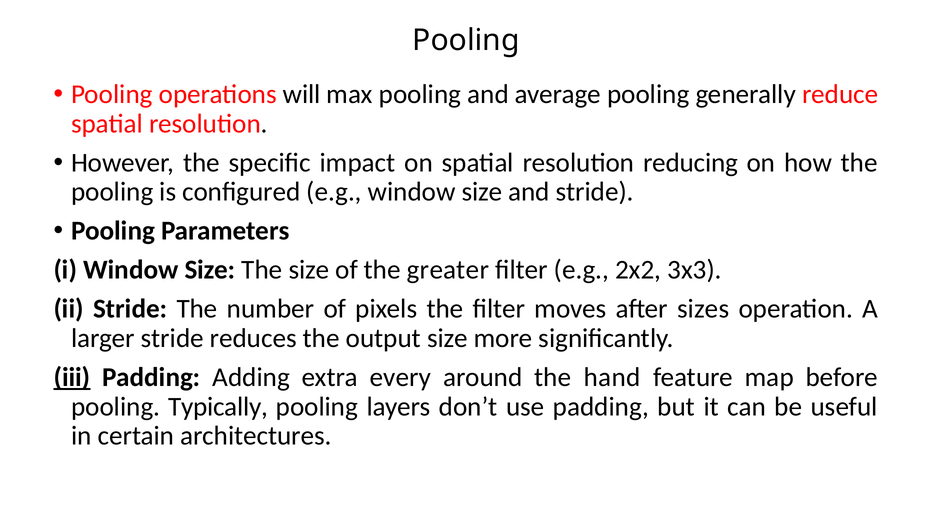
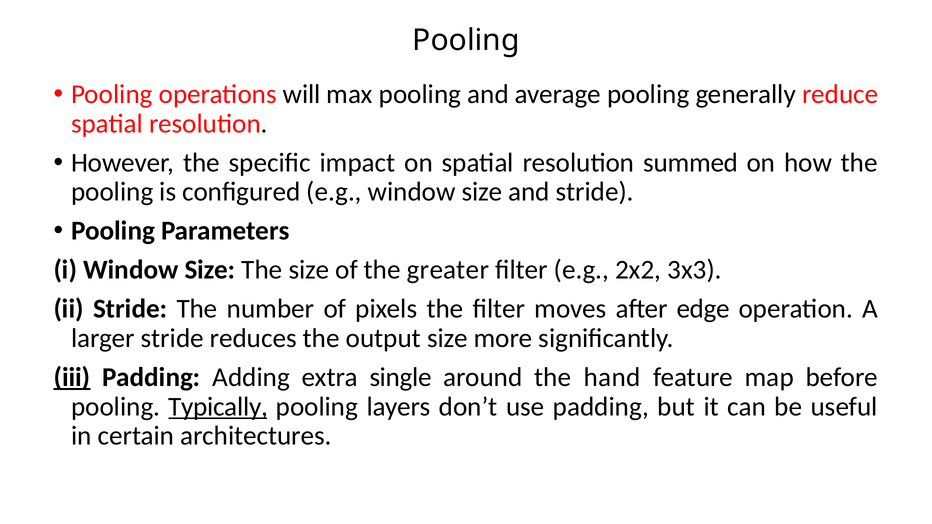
reducing: reducing -> summed
sizes: sizes -> edge
every: every -> single
Typically underline: none -> present
